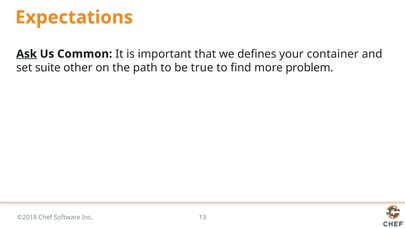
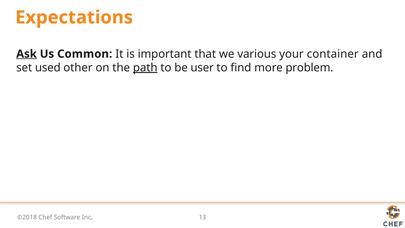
defines: defines -> various
suite: suite -> used
path underline: none -> present
true: true -> user
